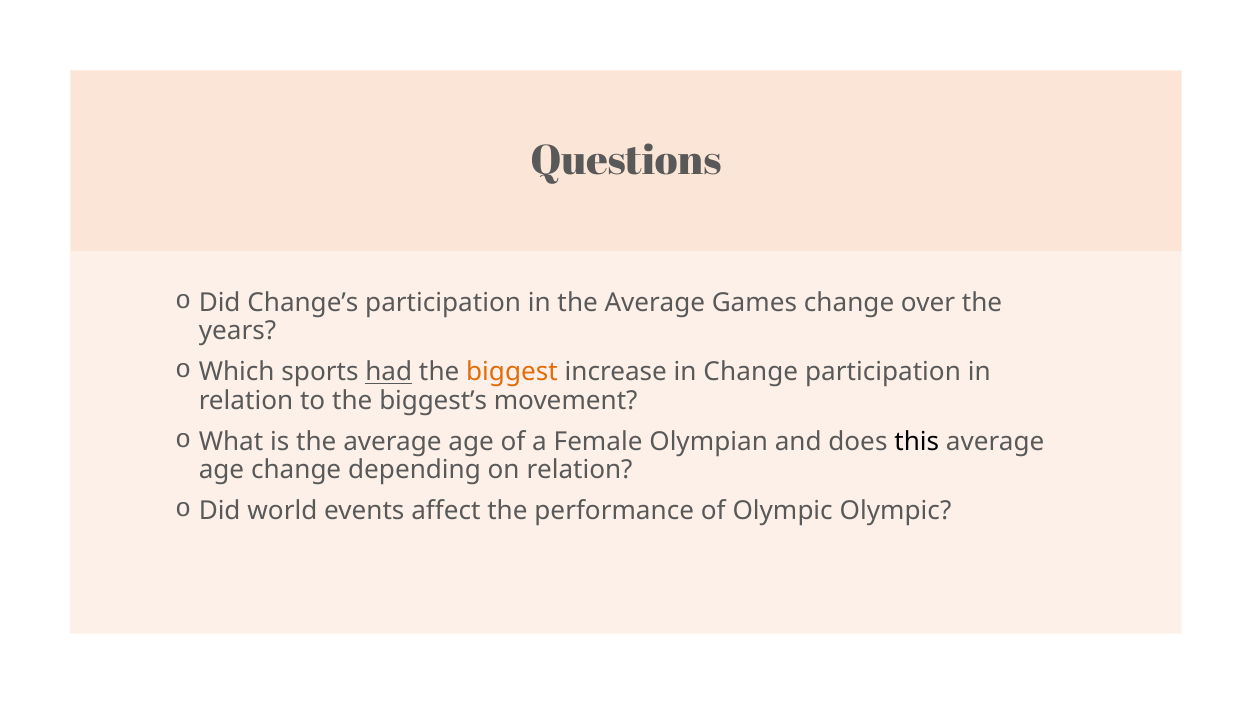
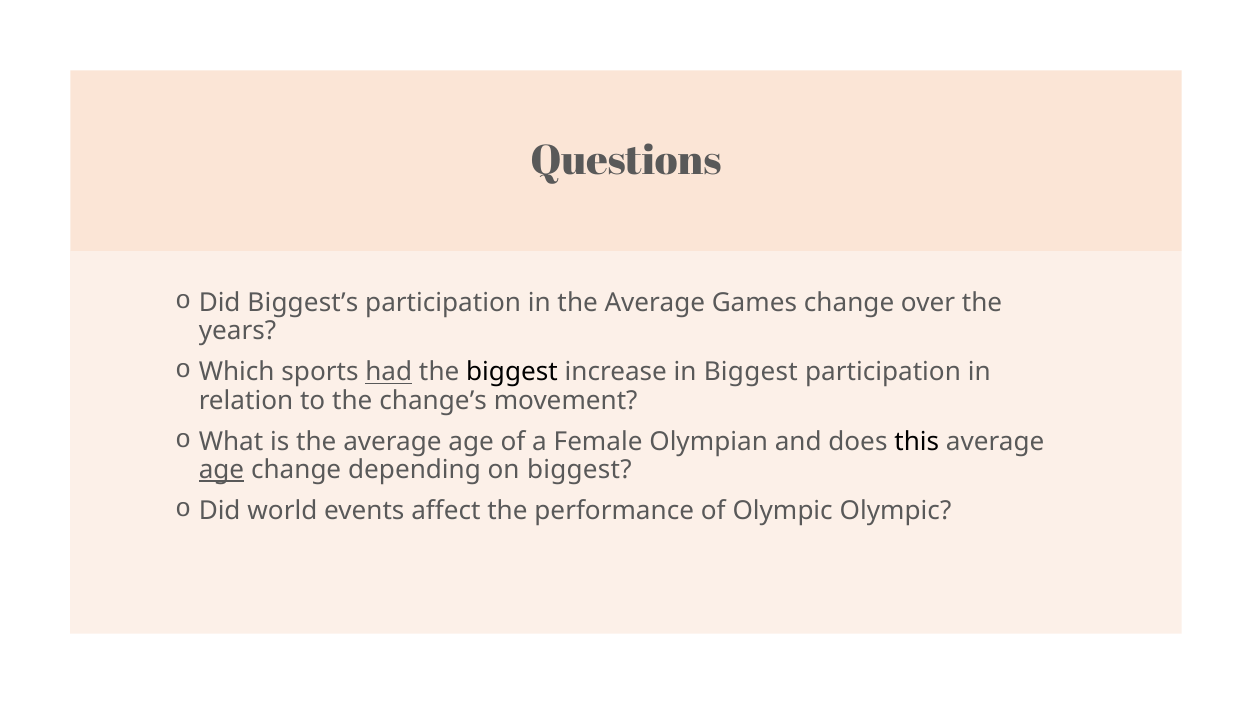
Change’s: Change’s -> Biggest’s
biggest at (512, 372) colour: orange -> black
in Change: Change -> Biggest
biggest’s: biggest’s -> change’s
age at (222, 470) underline: none -> present
on relation: relation -> biggest
